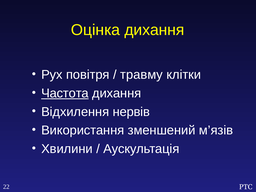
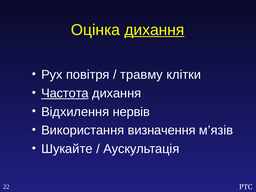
дихання at (154, 30) underline: none -> present
зменшений: зменшений -> визначення
Хвилини: Хвилини -> Шукайте
